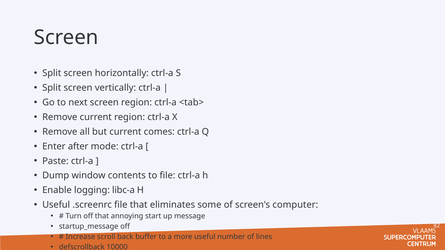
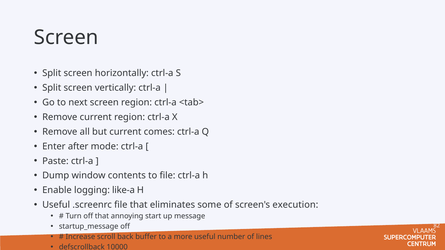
libc-a: libc-a -> like-a
computer: computer -> execution
